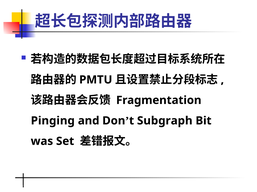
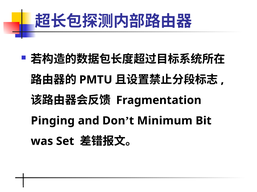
Subgraph: Subgraph -> Minimum
